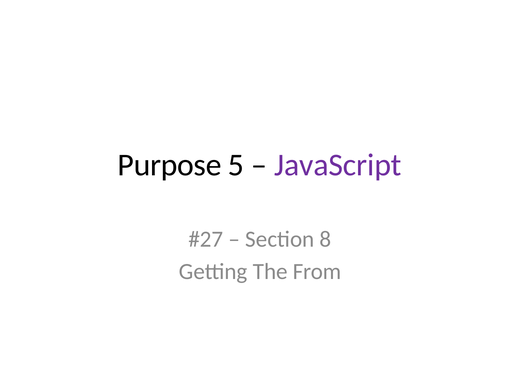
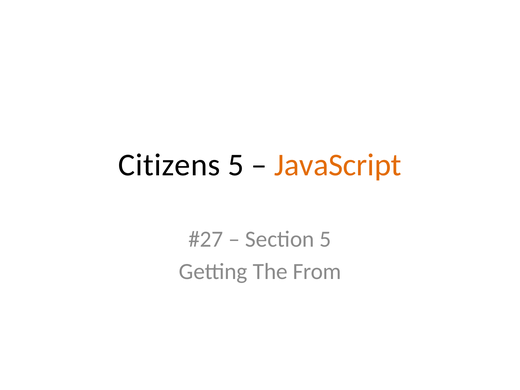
Purpose: Purpose -> Citizens
JavaScript colour: purple -> orange
Section 8: 8 -> 5
